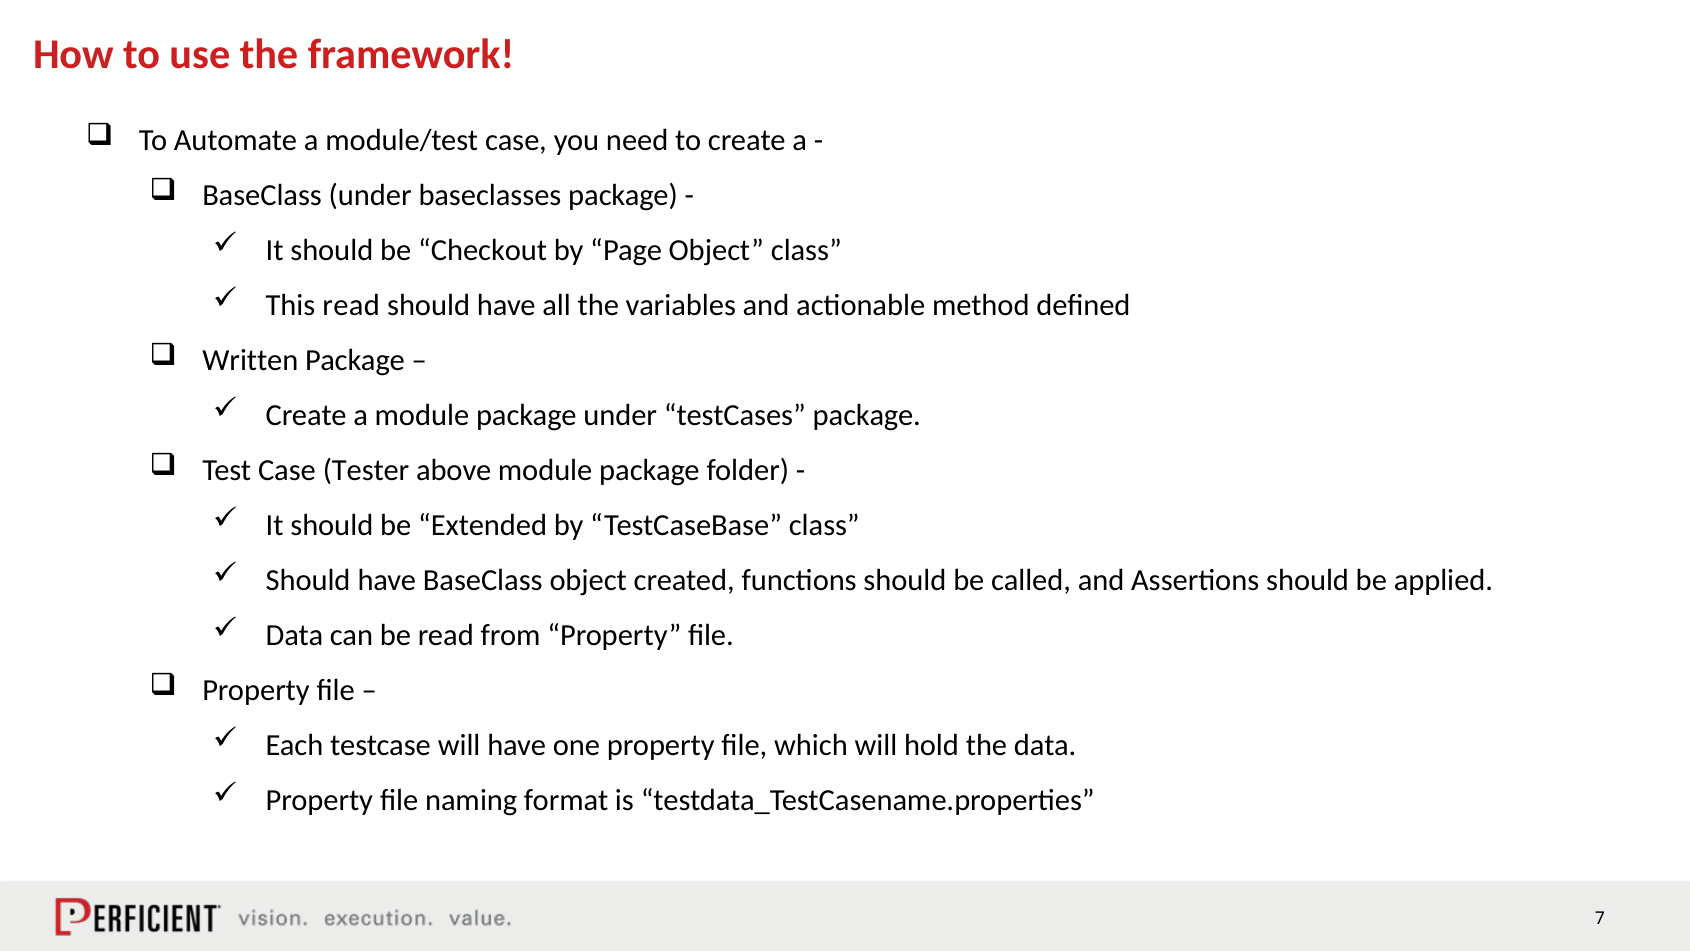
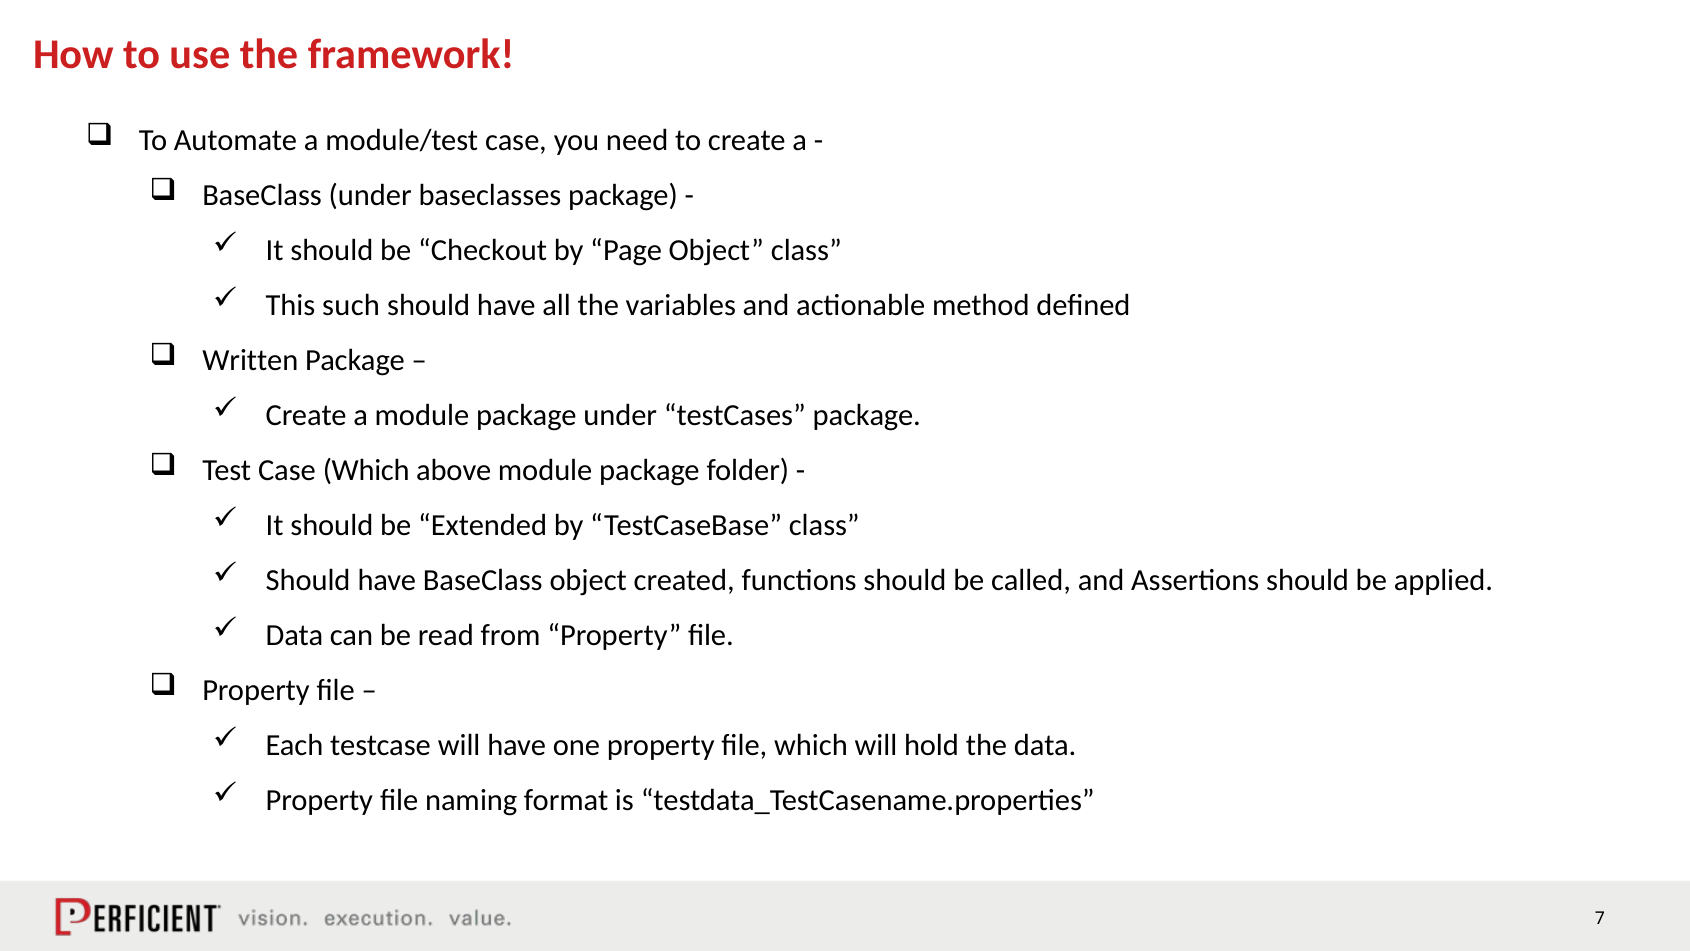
This read: read -> such
Case Tester: Tester -> Which
